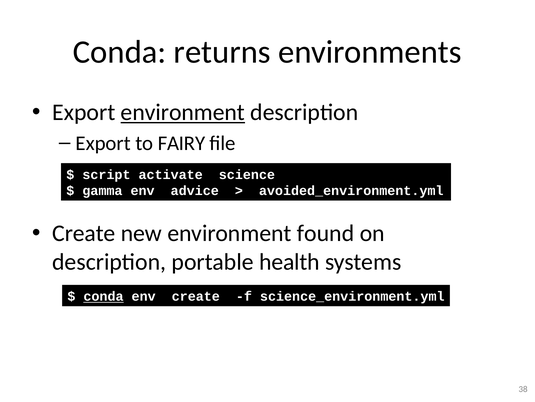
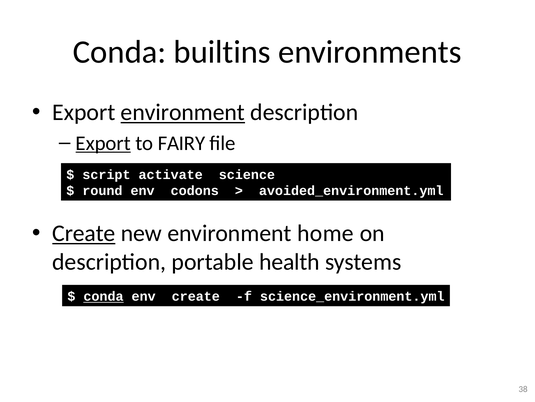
returns: returns -> builtins
Export at (103, 143) underline: none -> present
gamma: gamma -> round
advice: advice -> codons
Create at (84, 233) underline: none -> present
found: found -> home
